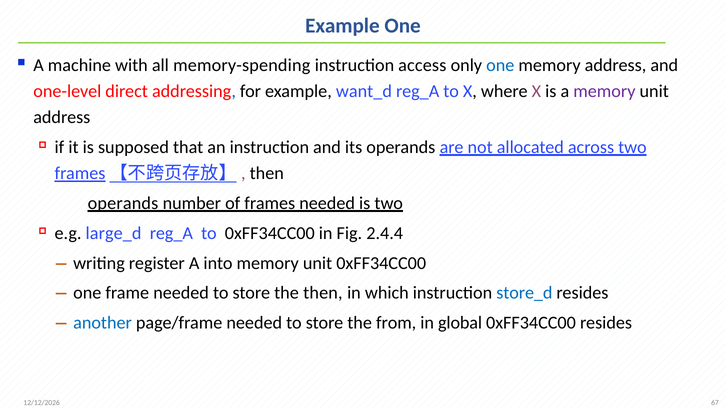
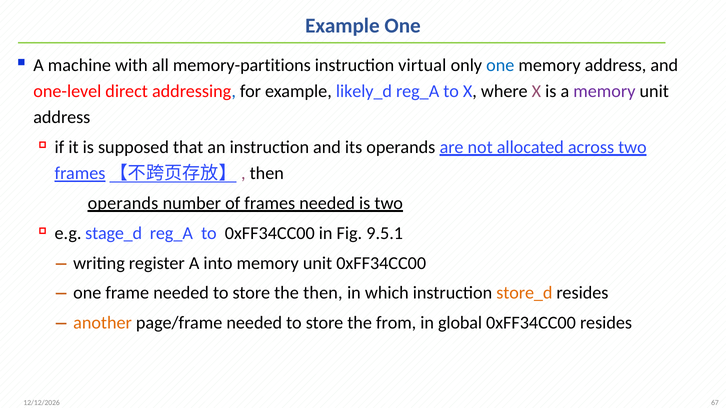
memory-spending: memory-spending -> memory-partitions
access: access -> virtual
want_d: want_d -> likely_d
large_d: large_d -> stage_d
2.4.4: 2.4.4 -> 9.5.1
store_d colour: blue -> orange
another colour: blue -> orange
